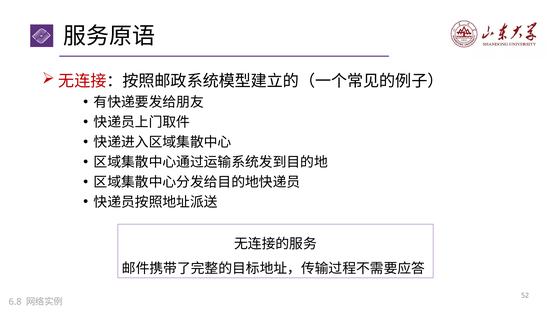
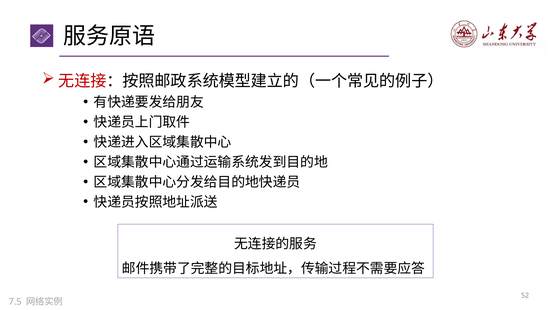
6.8: 6.8 -> 7.5
